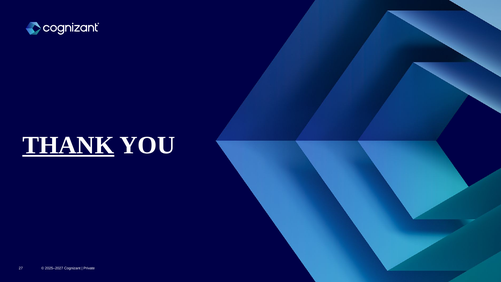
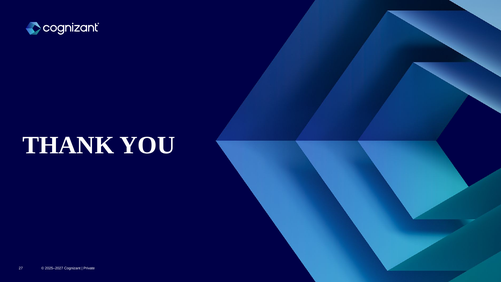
THANK underline: present -> none
